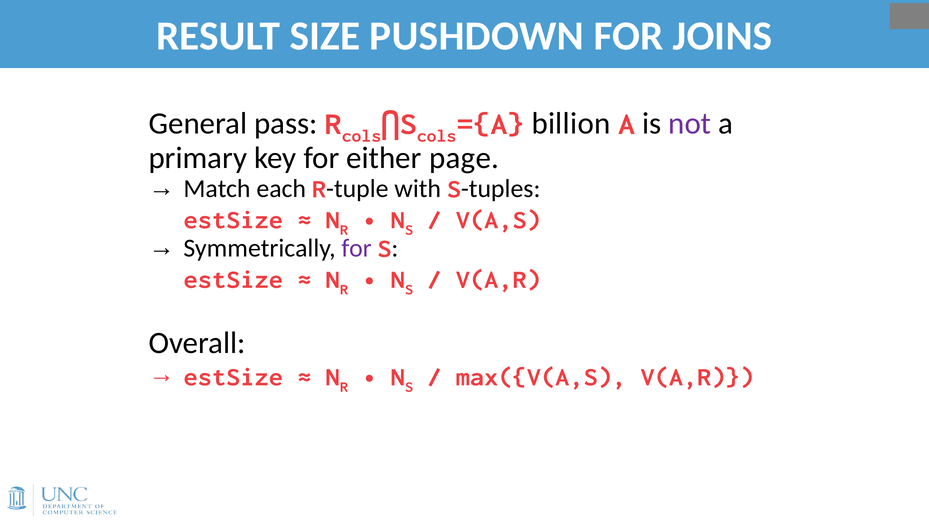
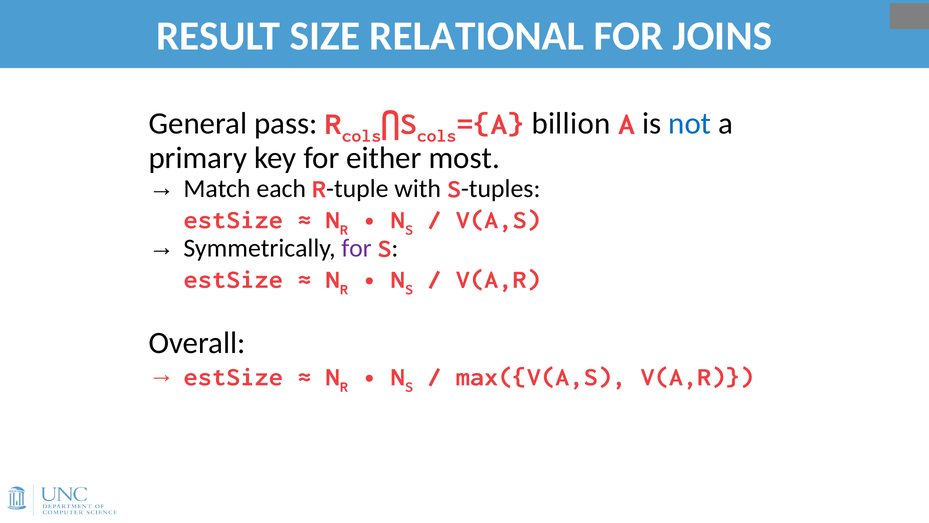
PUSHDOWN: PUSHDOWN -> RELATIONAL
not colour: purple -> blue
page: page -> most
